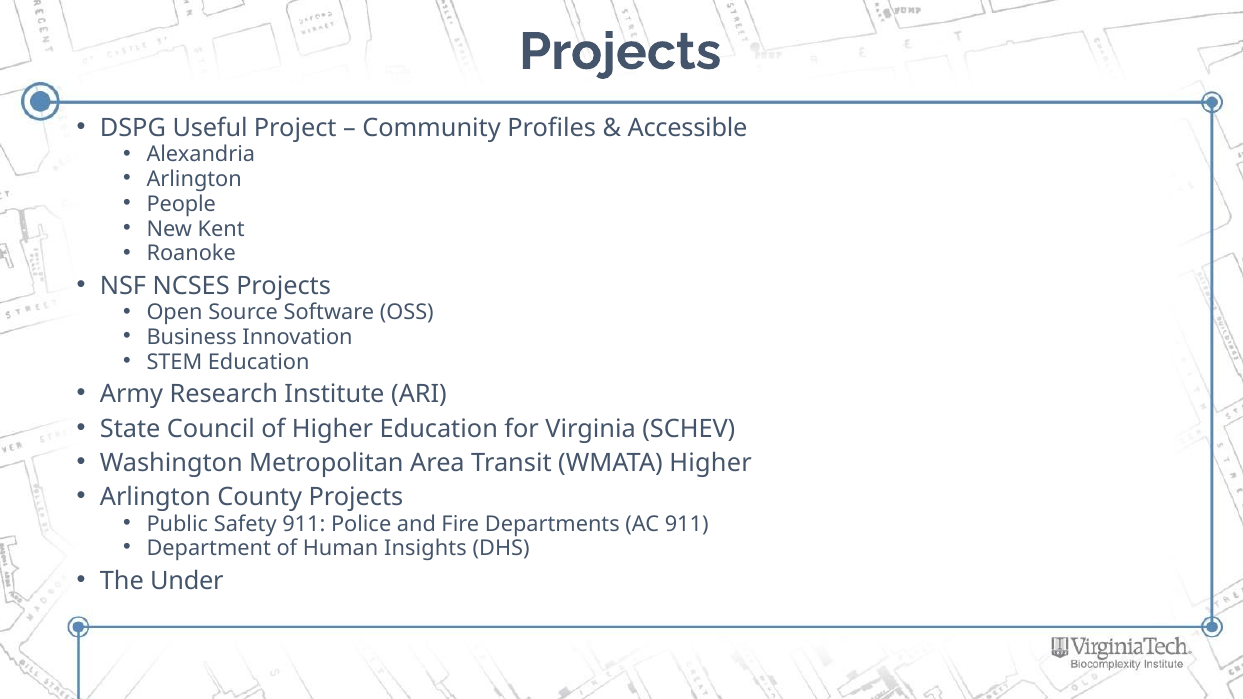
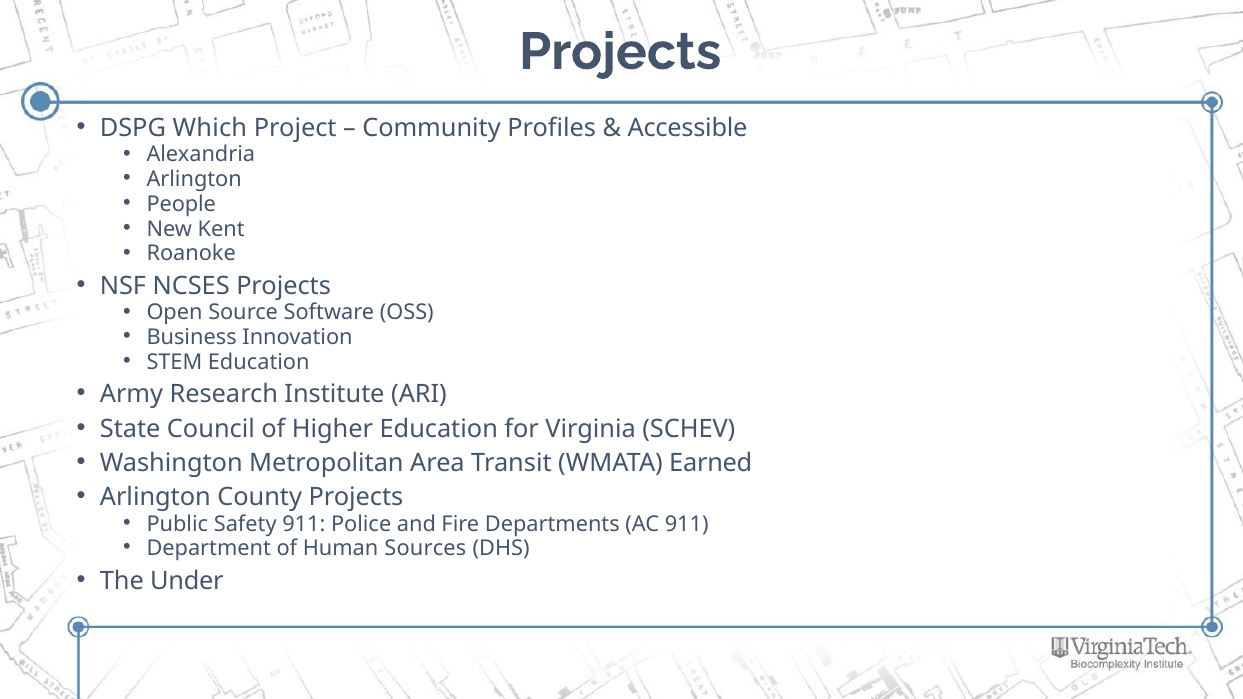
Useful: Useful -> Which
WMATA Higher: Higher -> Earned
Insights: Insights -> Sources
